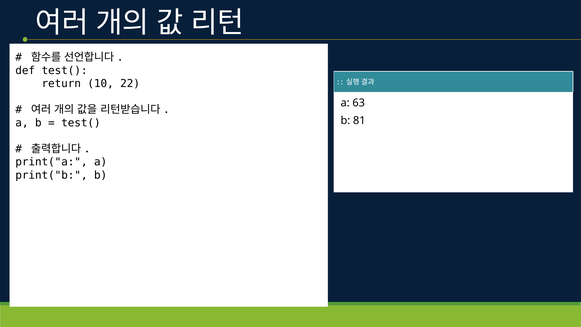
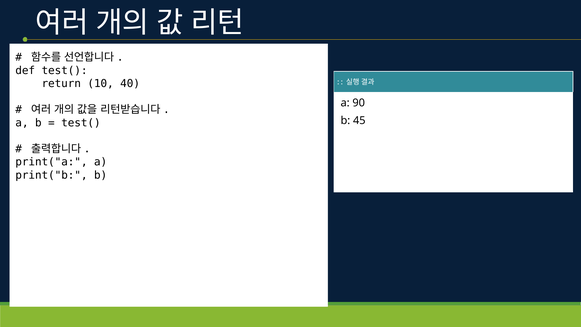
22: 22 -> 40
63: 63 -> 90
81: 81 -> 45
